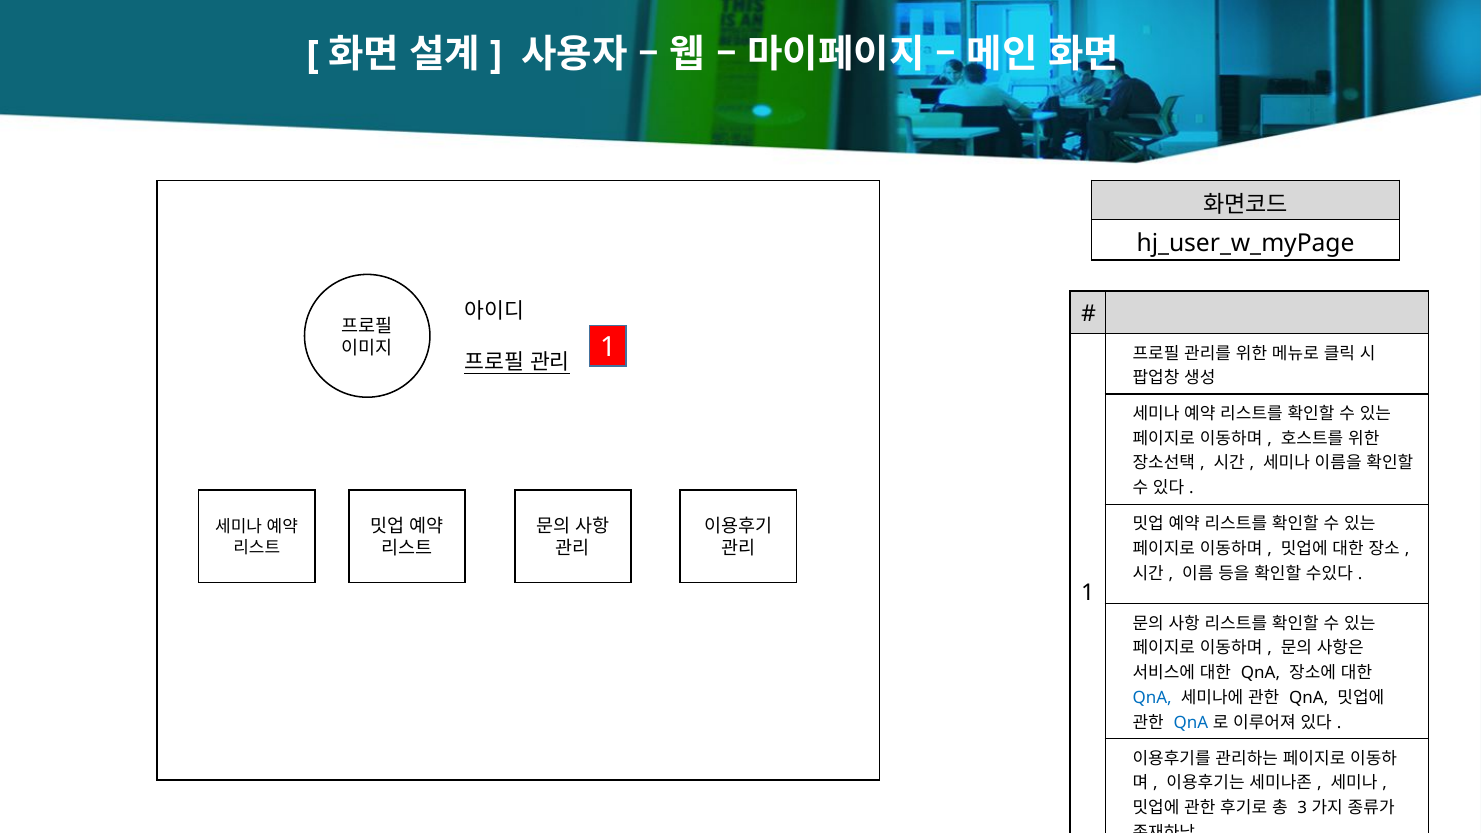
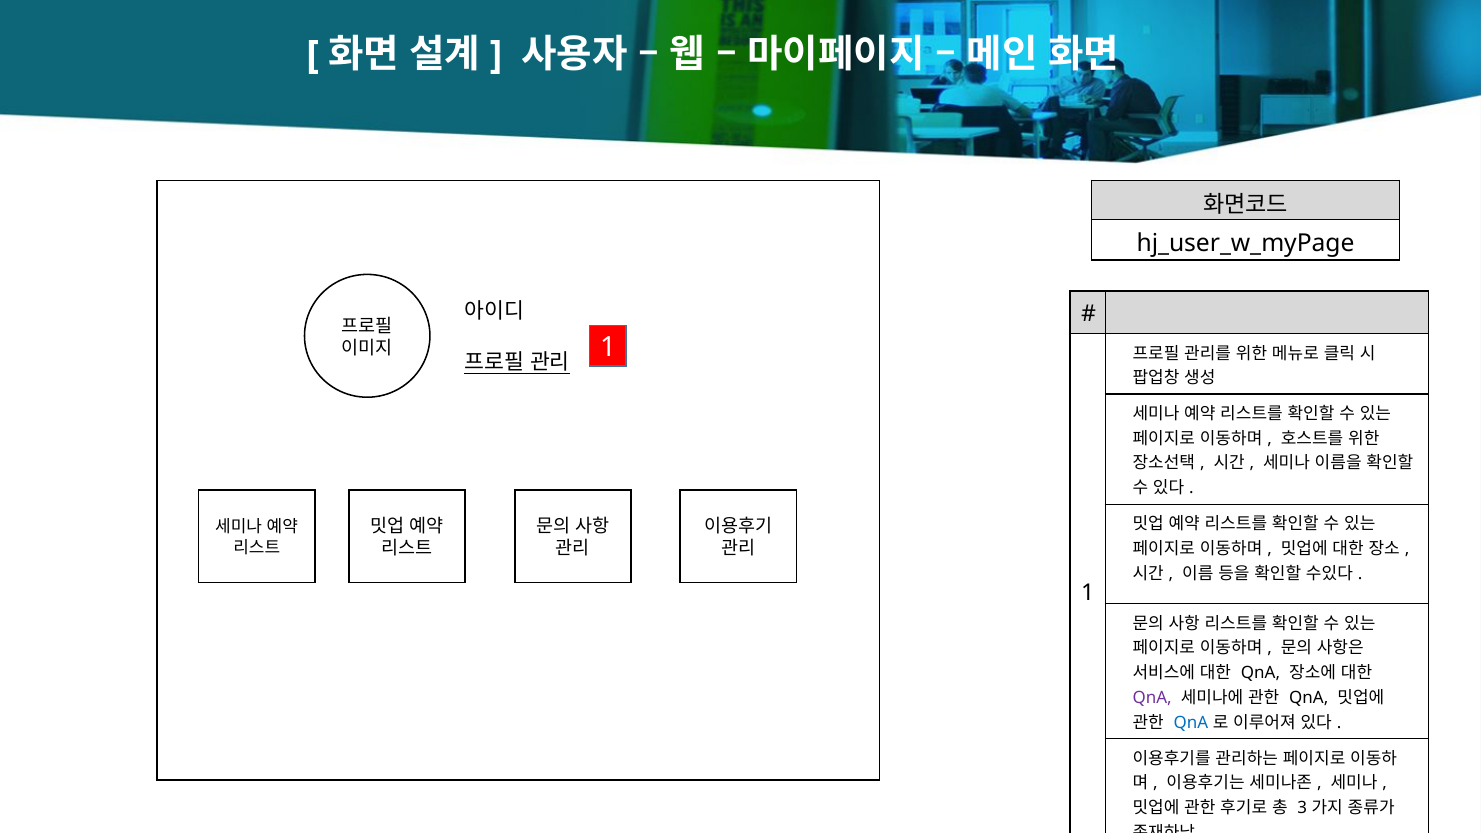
QnA at (1152, 698) colour: blue -> purple
